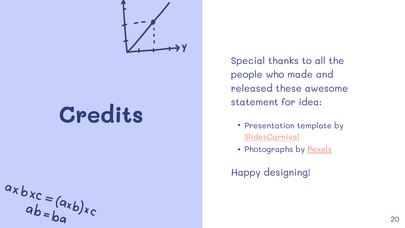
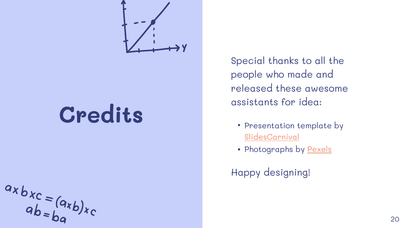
statement: statement -> assistants
